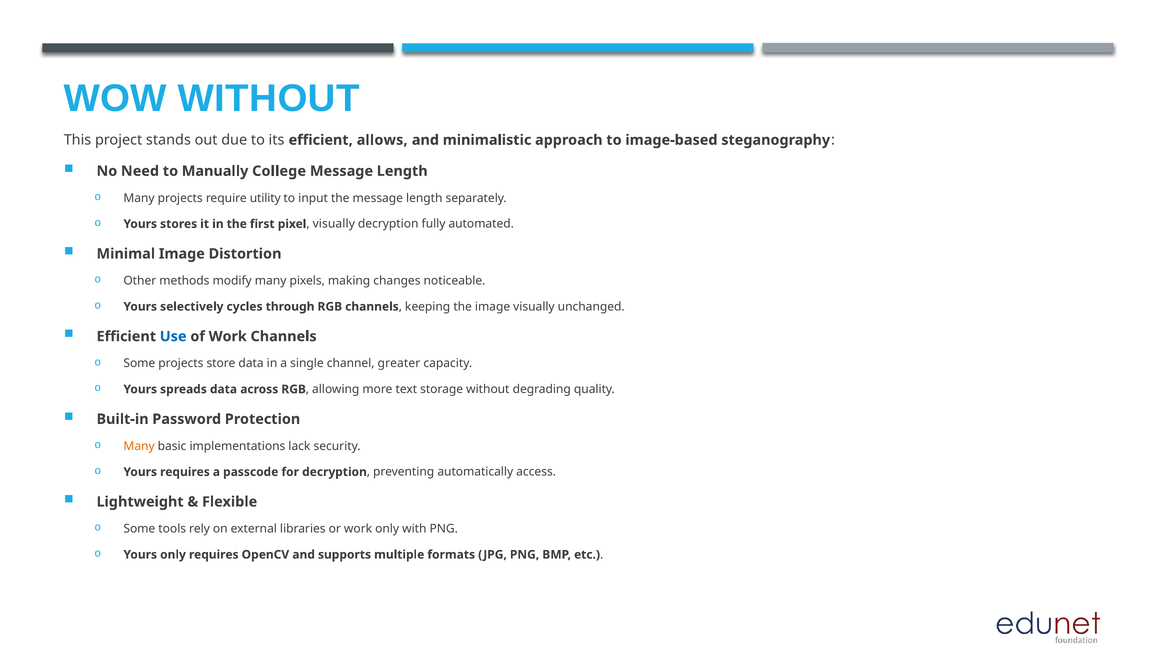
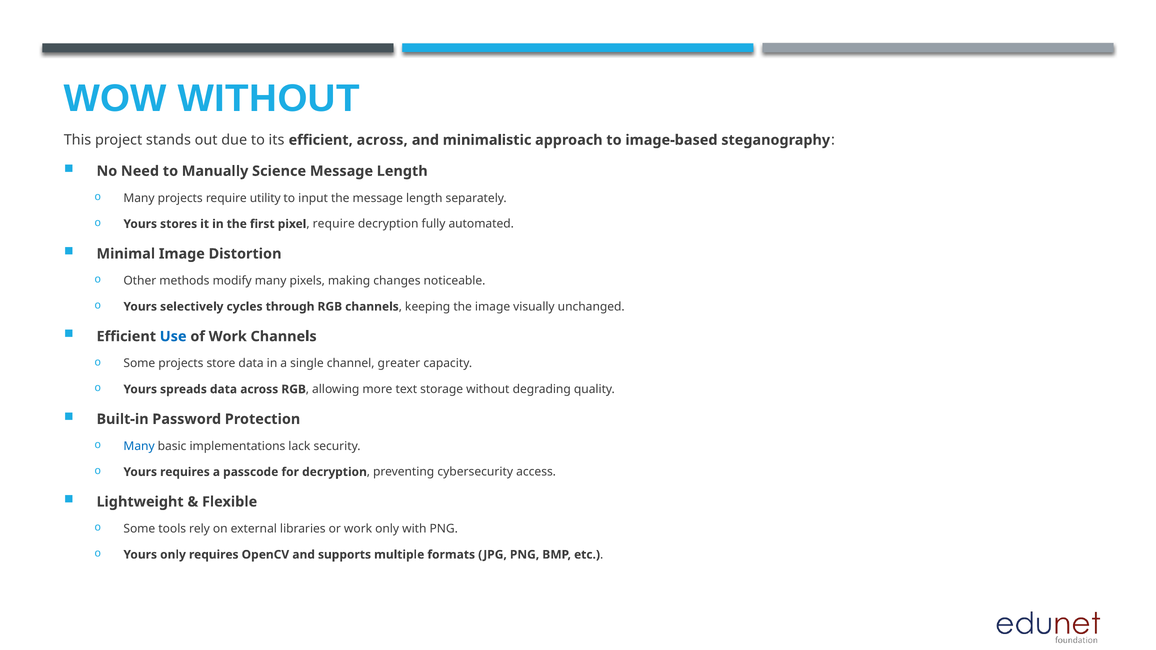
efficient allows: allows -> across
College: College -> Science
pixel visually: visually -> require
Many at (139, 446) colour: orange -> blue
automatically: automatically -> cybersecurity
